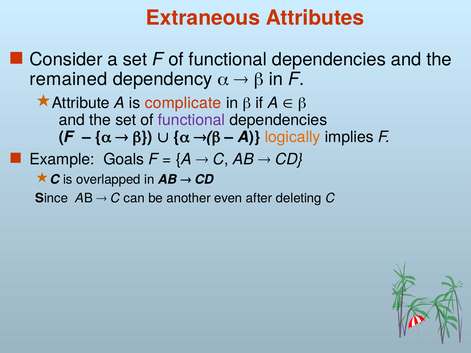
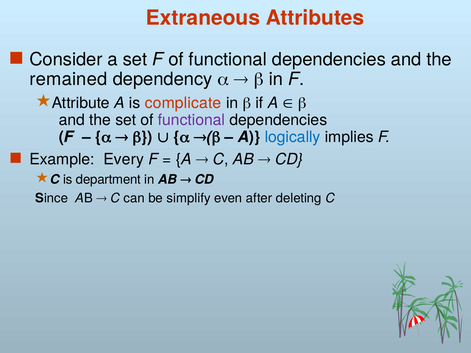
logically colour: orange -> blue
Goals: Goals -> Every
overlapped: overlapped -> department
another: another -> simplify
